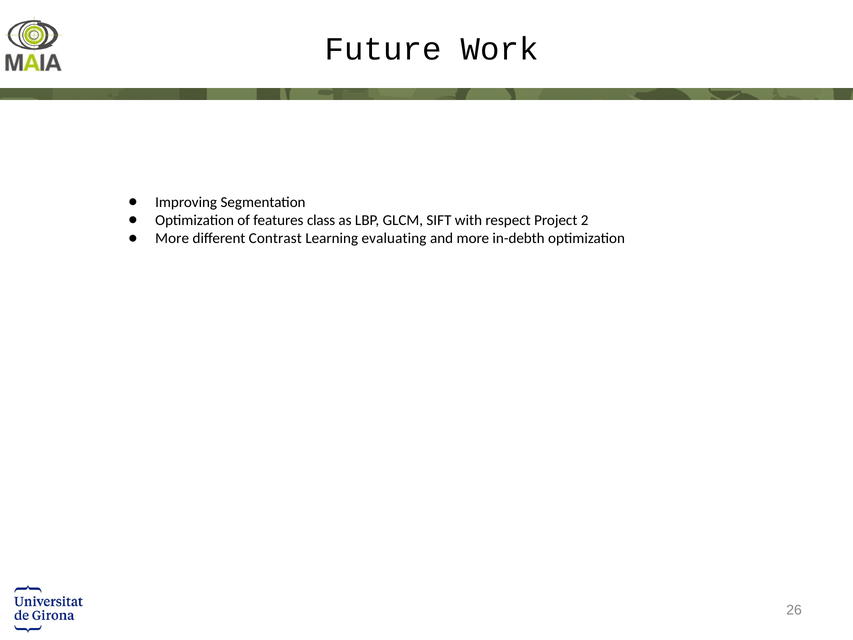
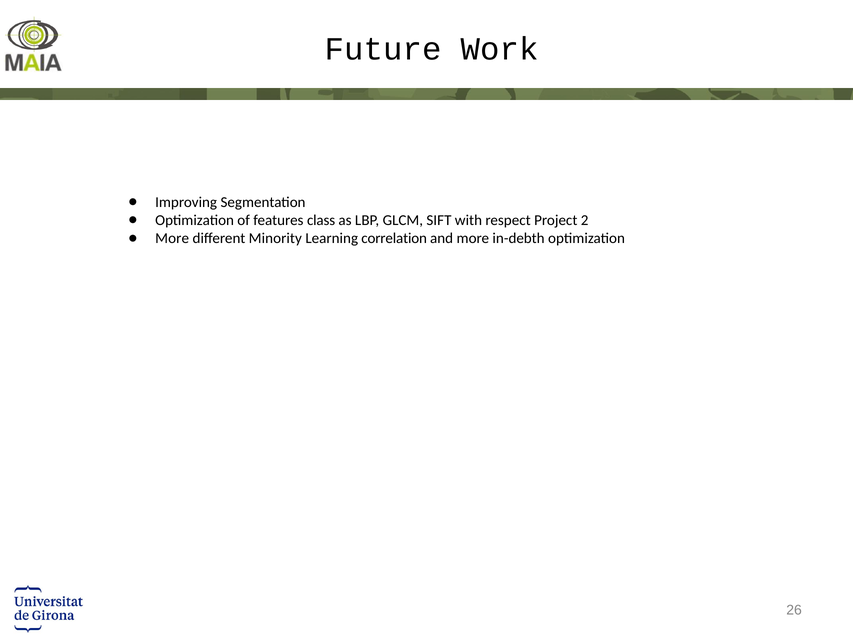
Contrast: Contrast -> Minority
evaluating: evaluating -> correlation
